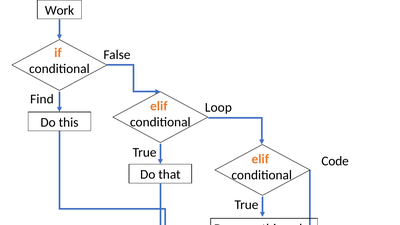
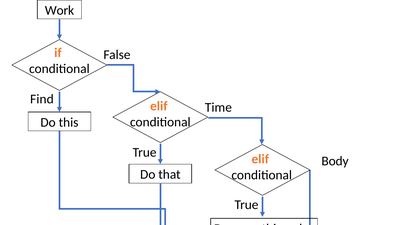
Loop: Loop -> Time
Code: Code -> Body
